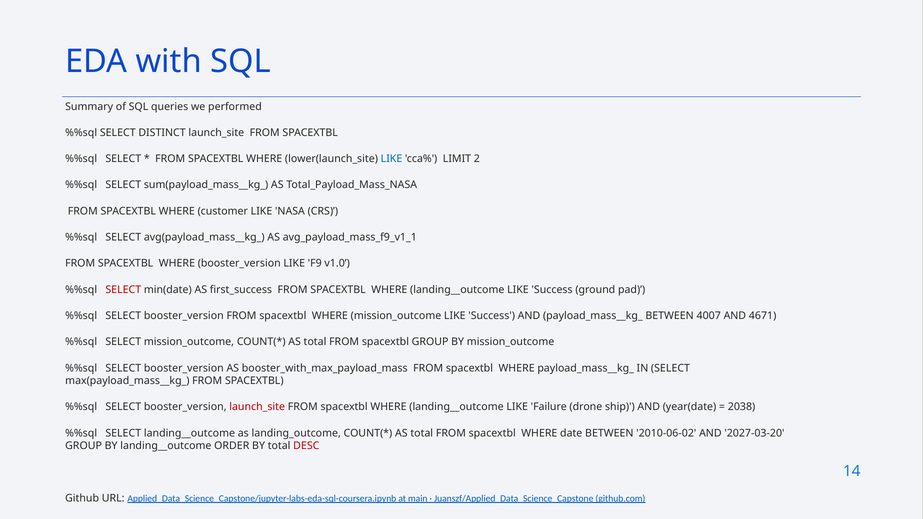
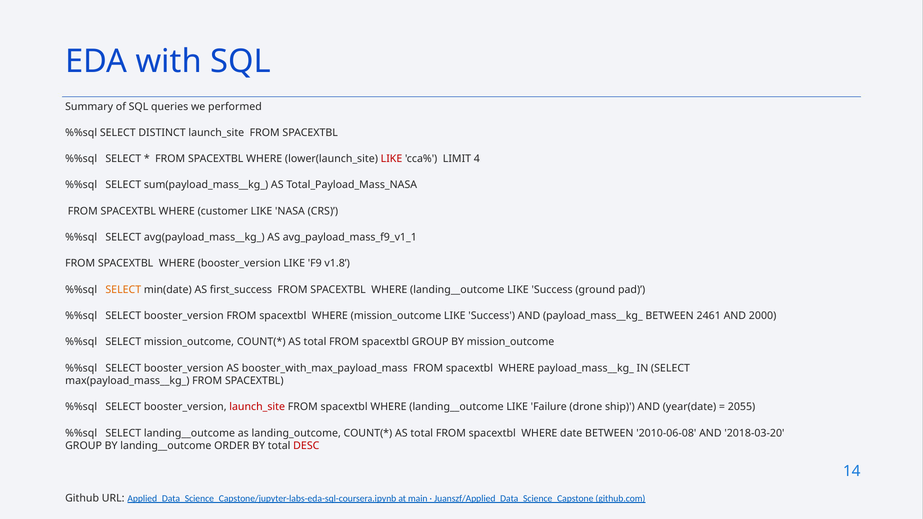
LIKE at (392, 159) colour: blue -> red
2: 2 -> 4
v1.0: v1.0 -> v1.8
SELECT at (123, 290) colour: red -> orange
4007: 4007 -> 2461
4671: 4671 -> 2000
2038: 2038 -> 2055
2010-06-02: 2010-06-02 -> 2010-06-08
2027-03-20: 2027-03-20 -> 2018-03-20
